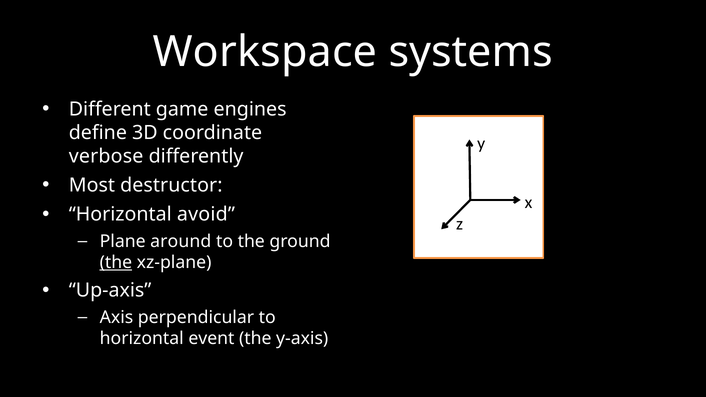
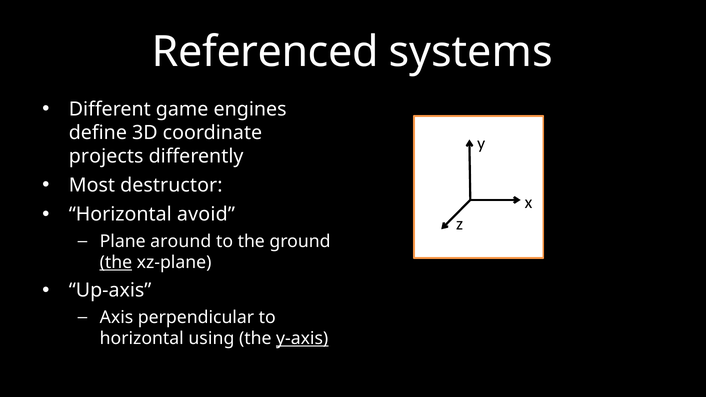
Workspace: Workspace -> Referenced
verbose: verbose -> projects
event: event -> using
y-axis underline: none -> present
